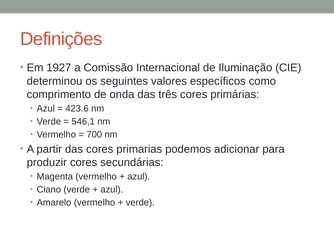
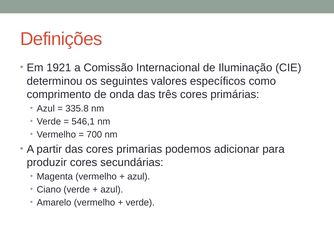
1927: 1927 -> 1921
423.6: 423.6 -> 335.8
